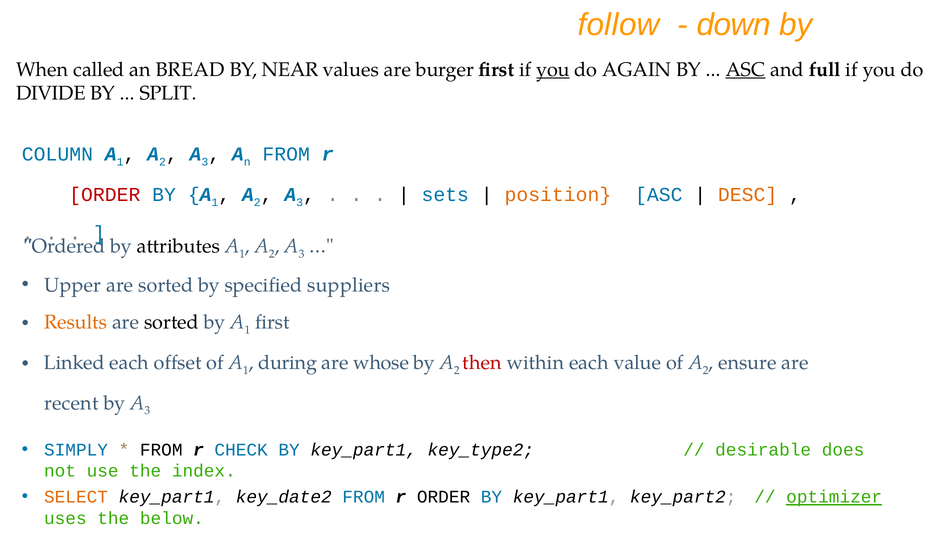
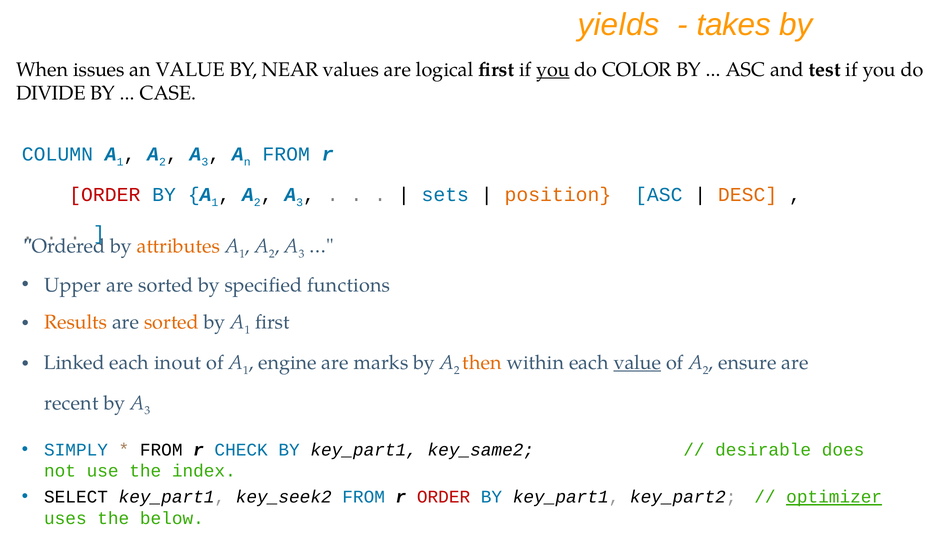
follow: follow -> yields
down: down -> takes
called: called -> issues
an BREAD: BREAD -> VALUE
burger: burger -> logical
AGAIN: AGAIN -> COLOR
ASC at (745, 70) underline: present -> none
full: full -> test
SPLIT: SPLIT -> CASE
attributes colour: black -> orange
suppliers: suppliers -> functions
sorted at (172, 322) colour: black -> orange
offset: offset -> inout
during: during -> engine
whose: whose -> marks
then colour: red -> orange
value at (637, 362) underline: none -> present
key_type2: key_type2 -> key_same2
SELECT colour: orange -> black
key_date2: key_date2 -> key_seek2
ORDER at (444, 497) colour: black -> red
